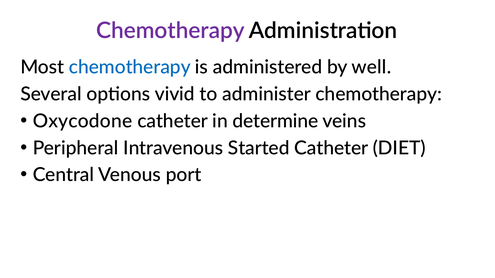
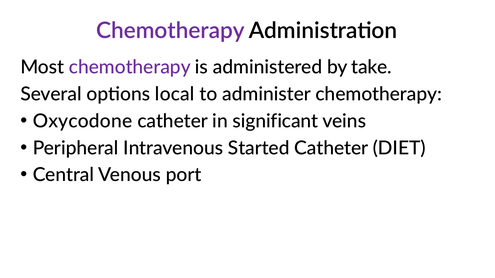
chemotherapy at (130, 67) colour: blue -> purple
well: well -> take
vivid: vivid -> local
determine: determine -> significant
